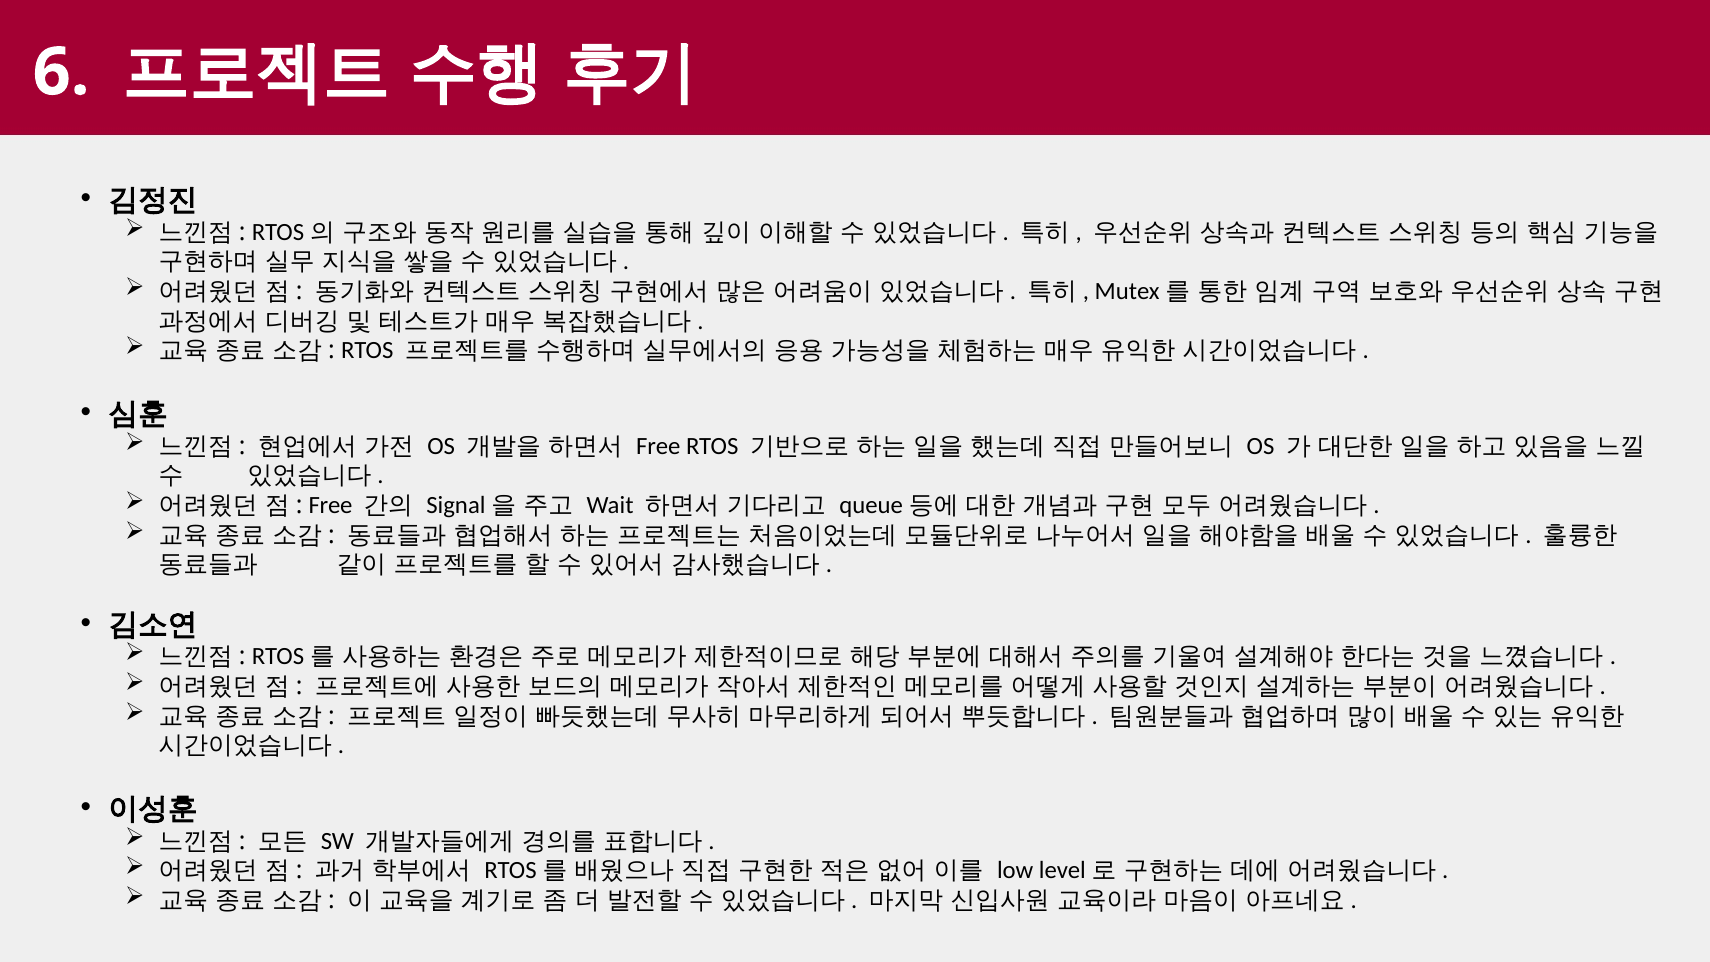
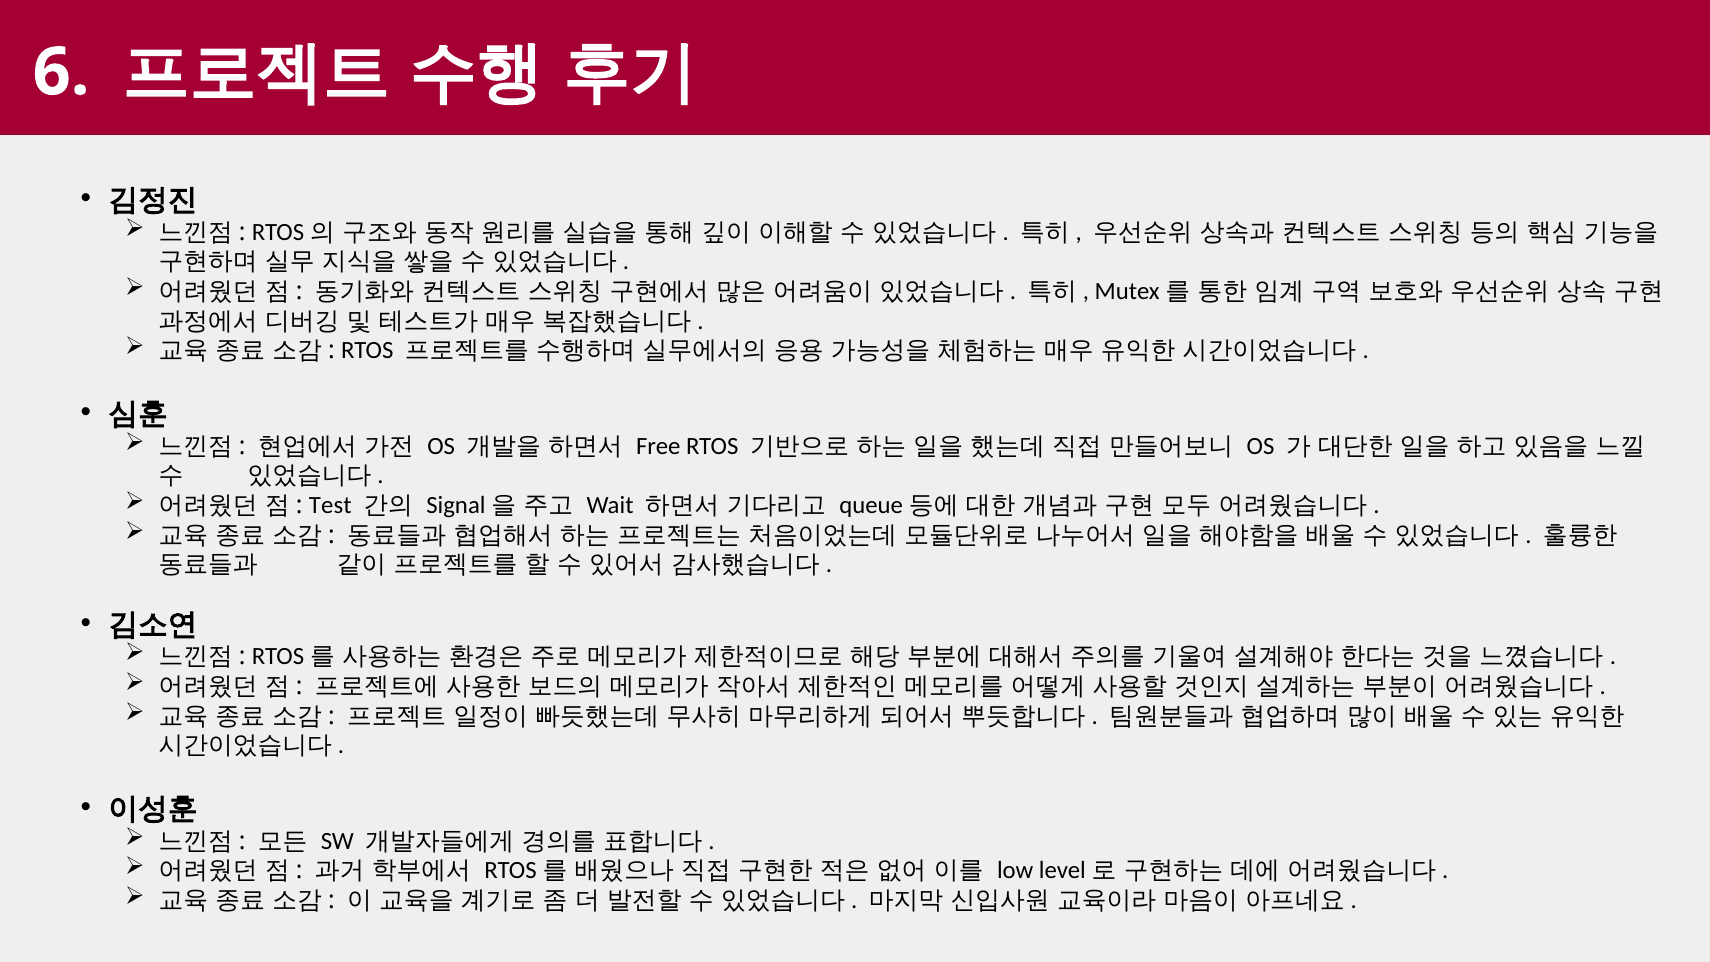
Free at (330, 505): Free -> Test
